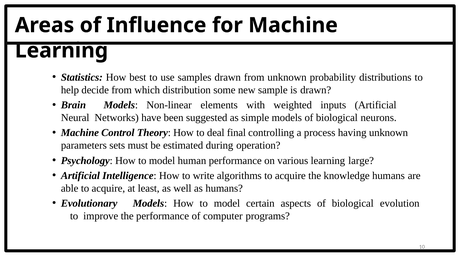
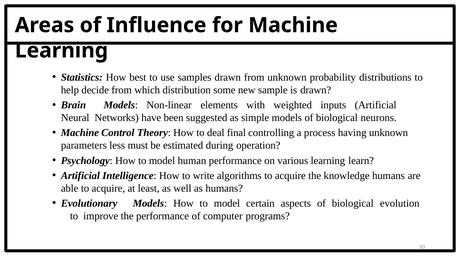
sets: sets -> less
large: large -> learn
